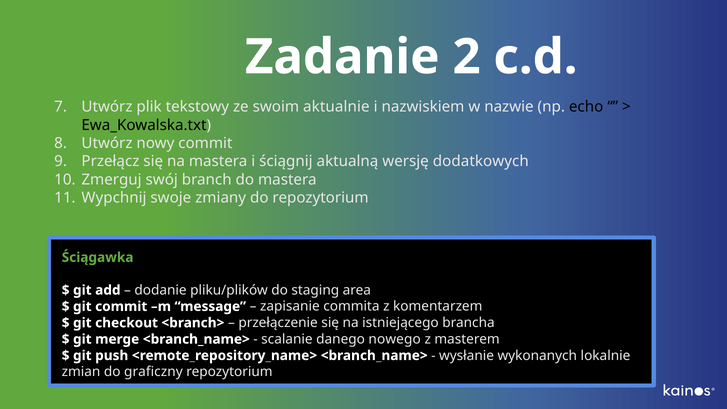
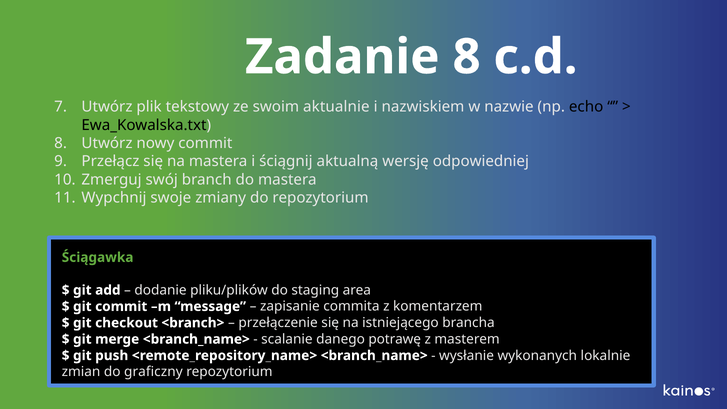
Zadanie 2: 2 -> 8
dodatkowych: dodatkowych -> odpowiedniej
nowego: nowego -> potrawę
